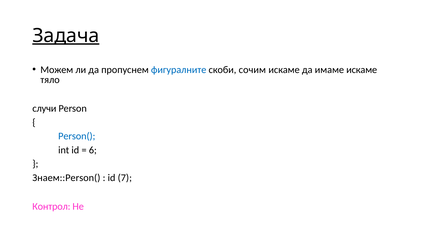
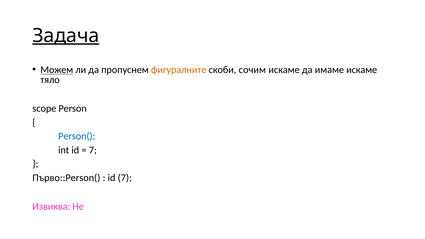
Можем underline: none -> present
фигуралните colour: blue -> orange
случи: случи -> scope
6 at (93, 150): 6 -> 7
Знаем::Person(: Знаем::Person( -> Първо::Person(
Контрол: Контрол -> Извиква
